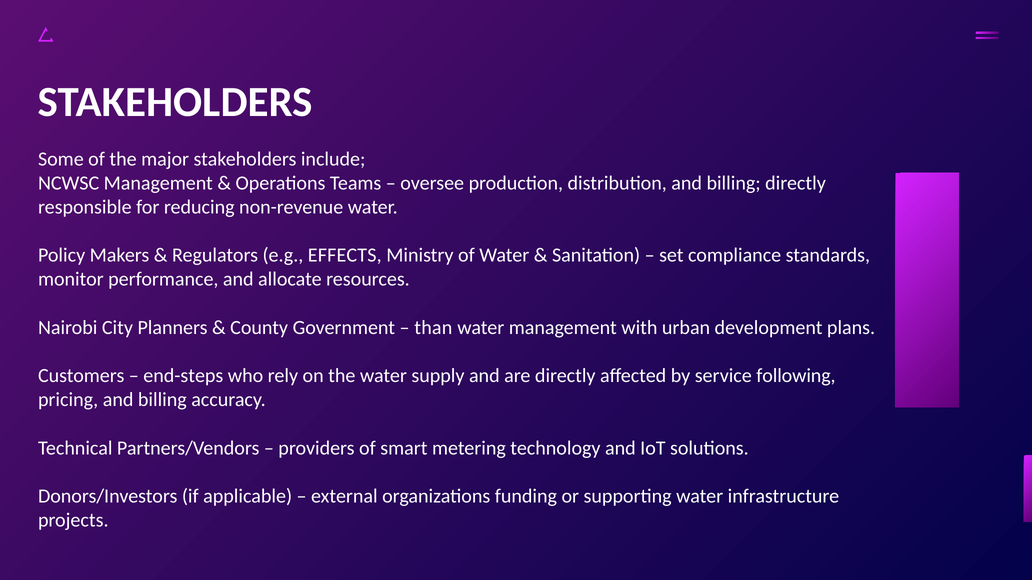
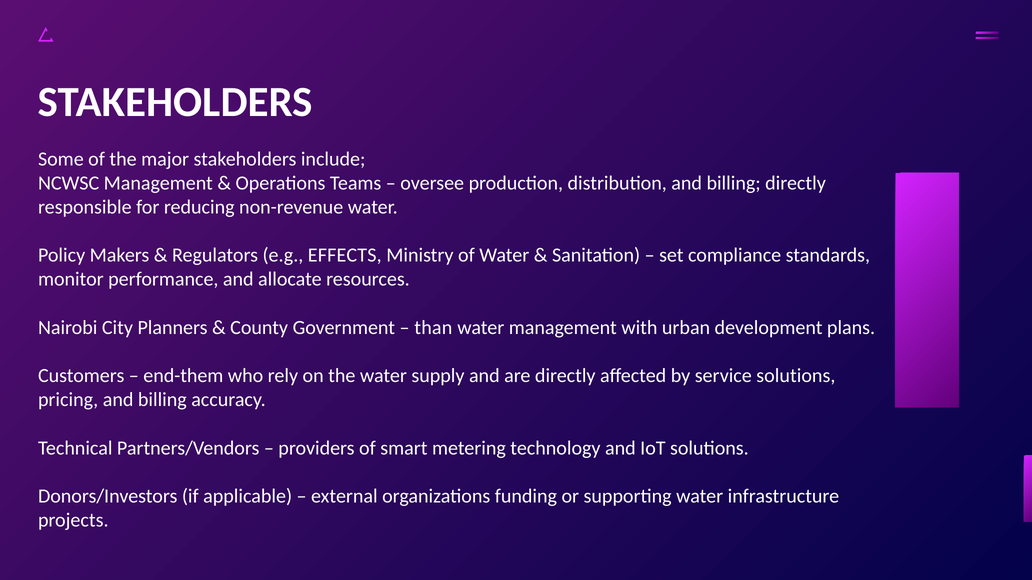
end-steps: end-steps -> end-them
service following: following -> solutions
